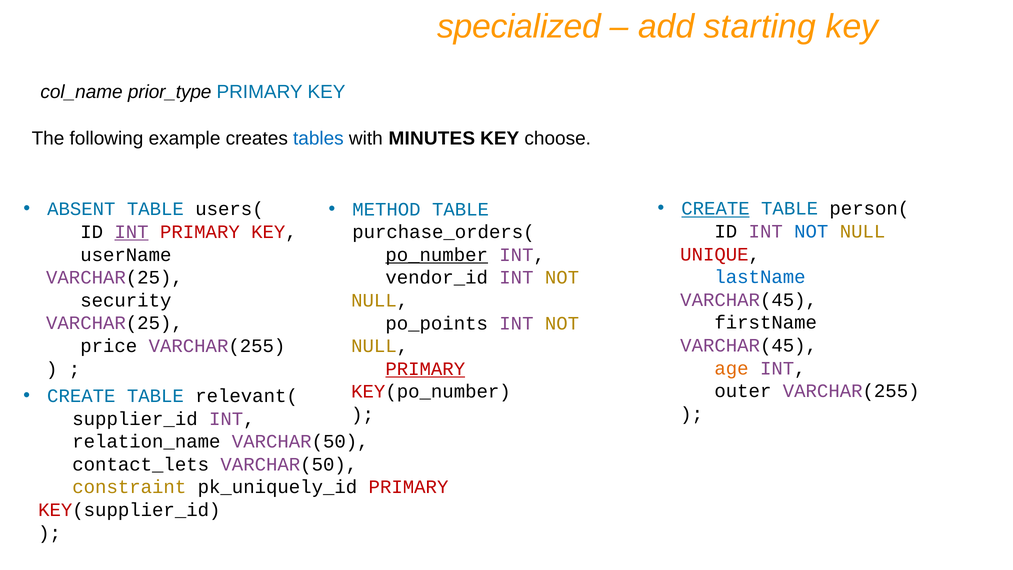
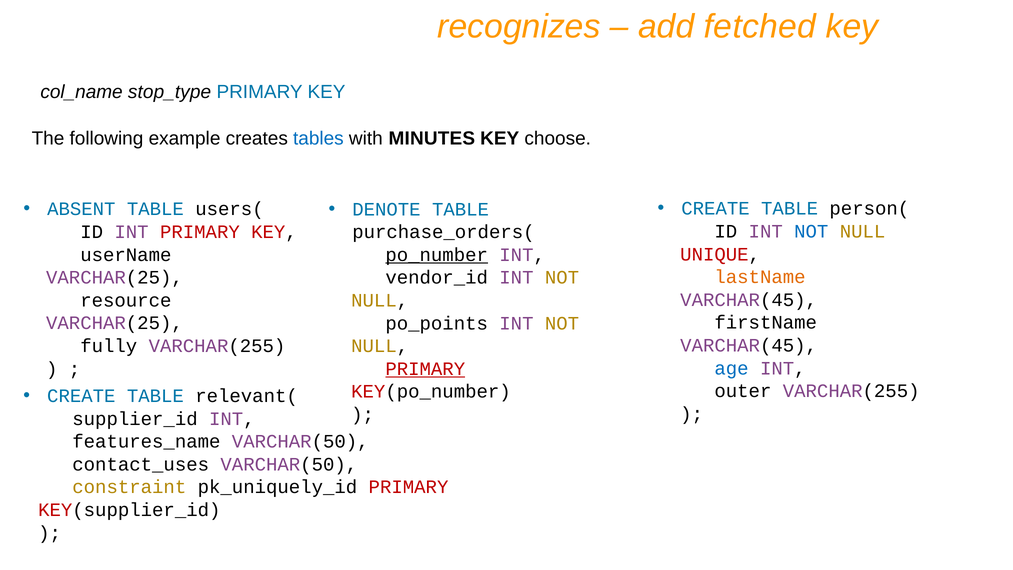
specialized: specialized -> recognizes
starting: starting -> fetched
prior_type: prior_type -> stop_type
CREATE at (716, 209) underline: present -> none
METHOD: METHOD -> DENOTE
INT at (132, 232) underline: present -> none
lastName colour: blue -> orange
security: security -> resource
price: price -> fully
age colour: orange -> blue
relation_name: relation_name -> features_name
contact_lets: contact_lets -> contact_uses
